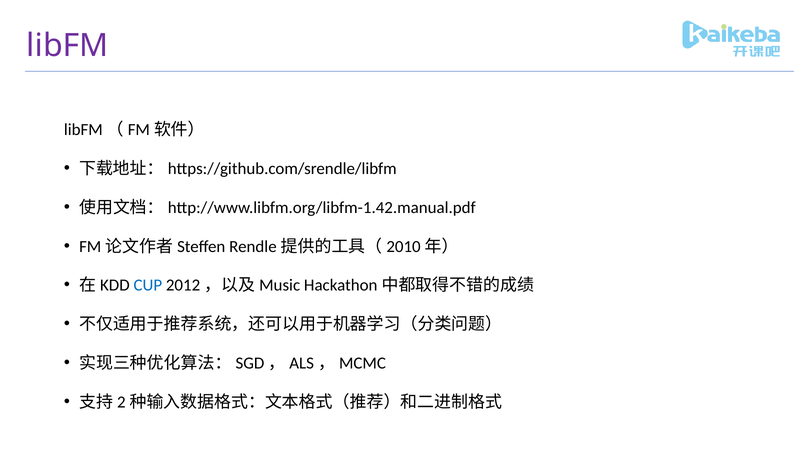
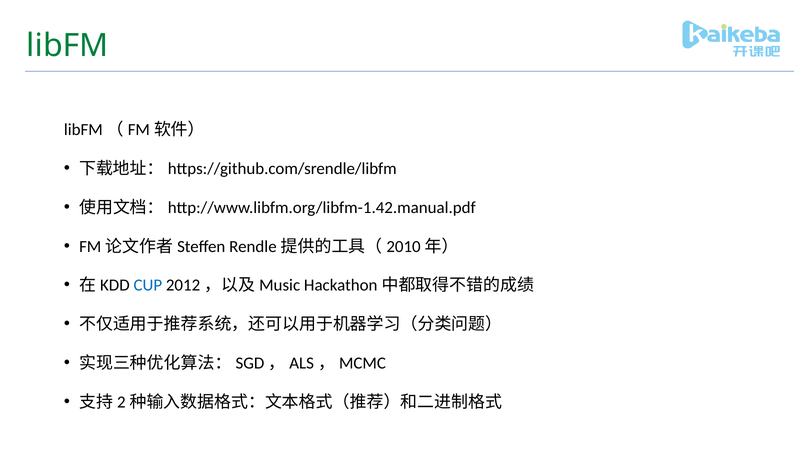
libFM colour: purple -> green
